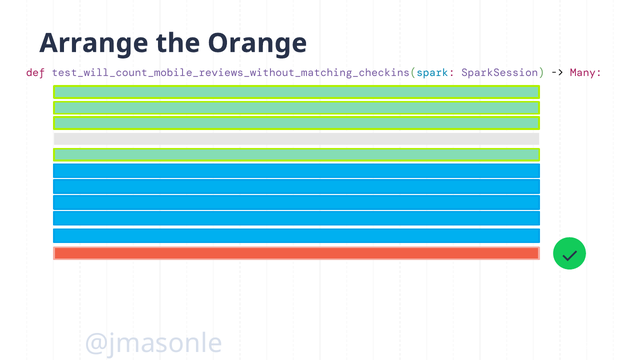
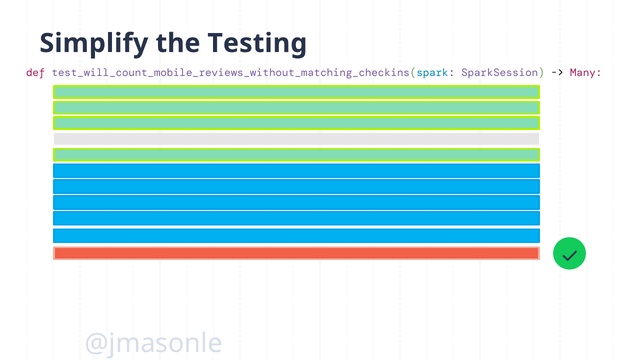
Arrange: Arrange -> Simplify
Orange: Orange -> Testing
